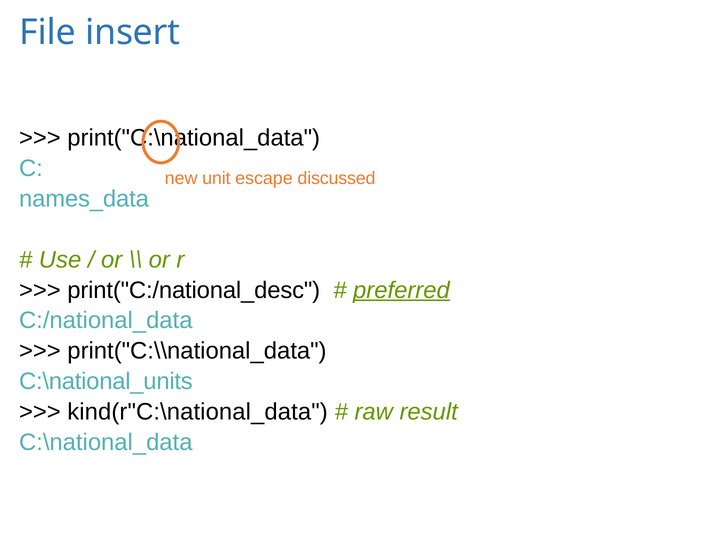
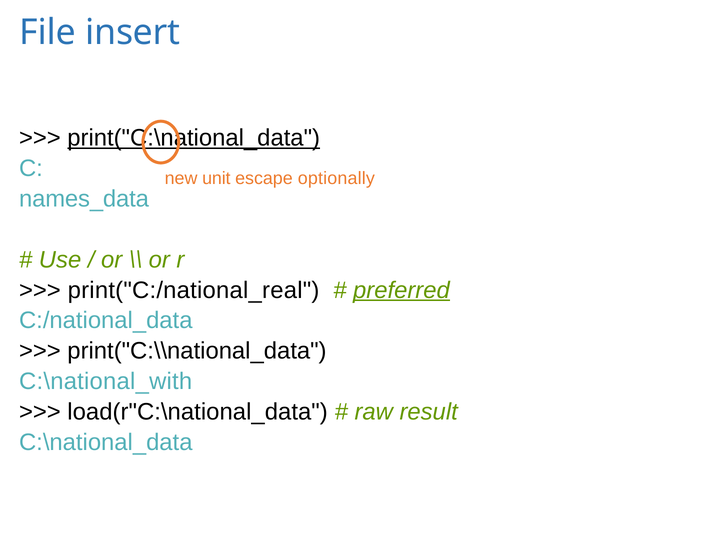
print("C:\national_data underline: none -> present
discussed: discussed -> optionally
print("C:/national_desc: print("C:/national_desc -> print("C:/national_real
C:\national_units: C:\national_units -> C:\national_with
kind(r"C:\national_data: kind(r"C:\national_data -> load(r"C:\national_data
